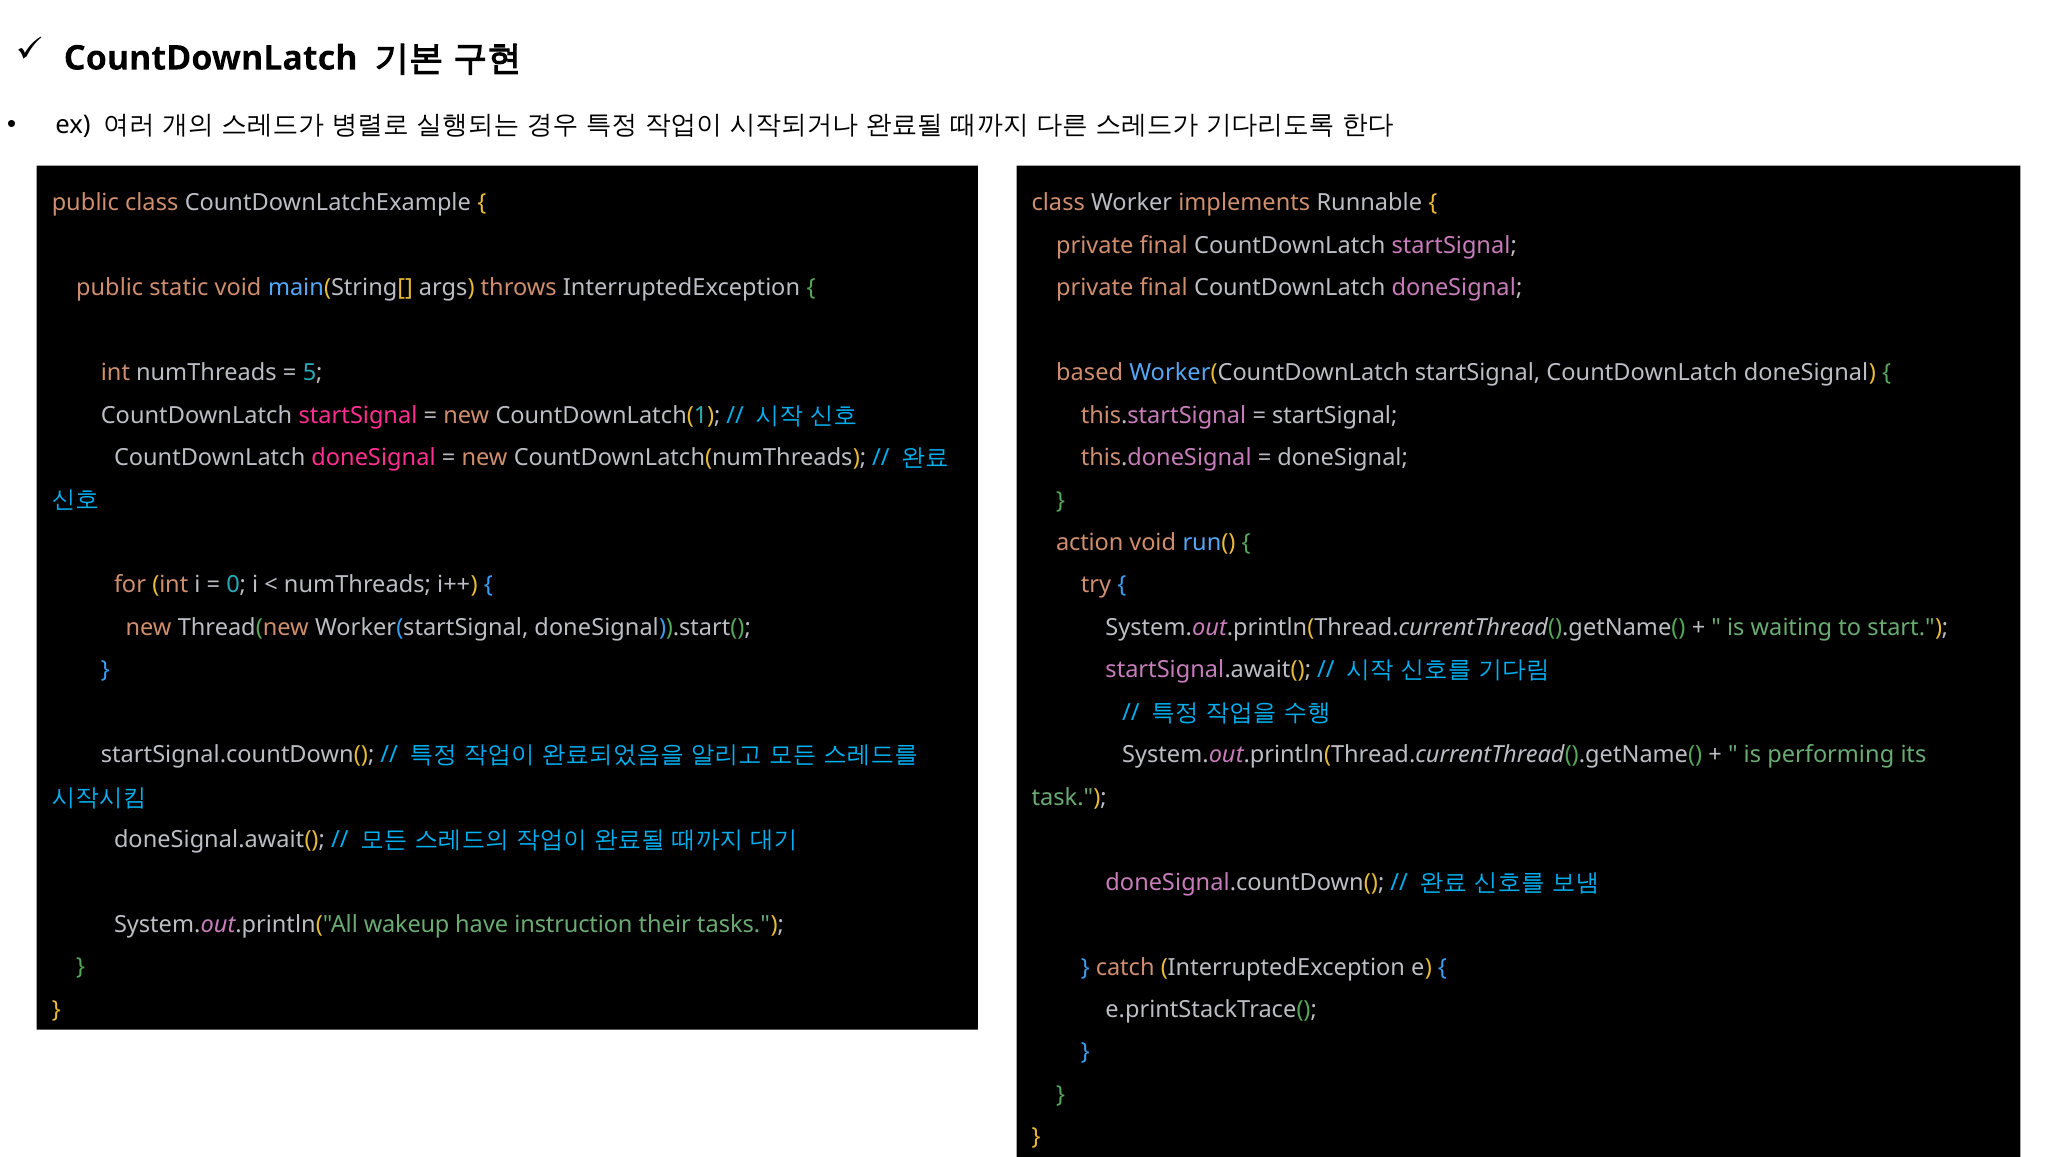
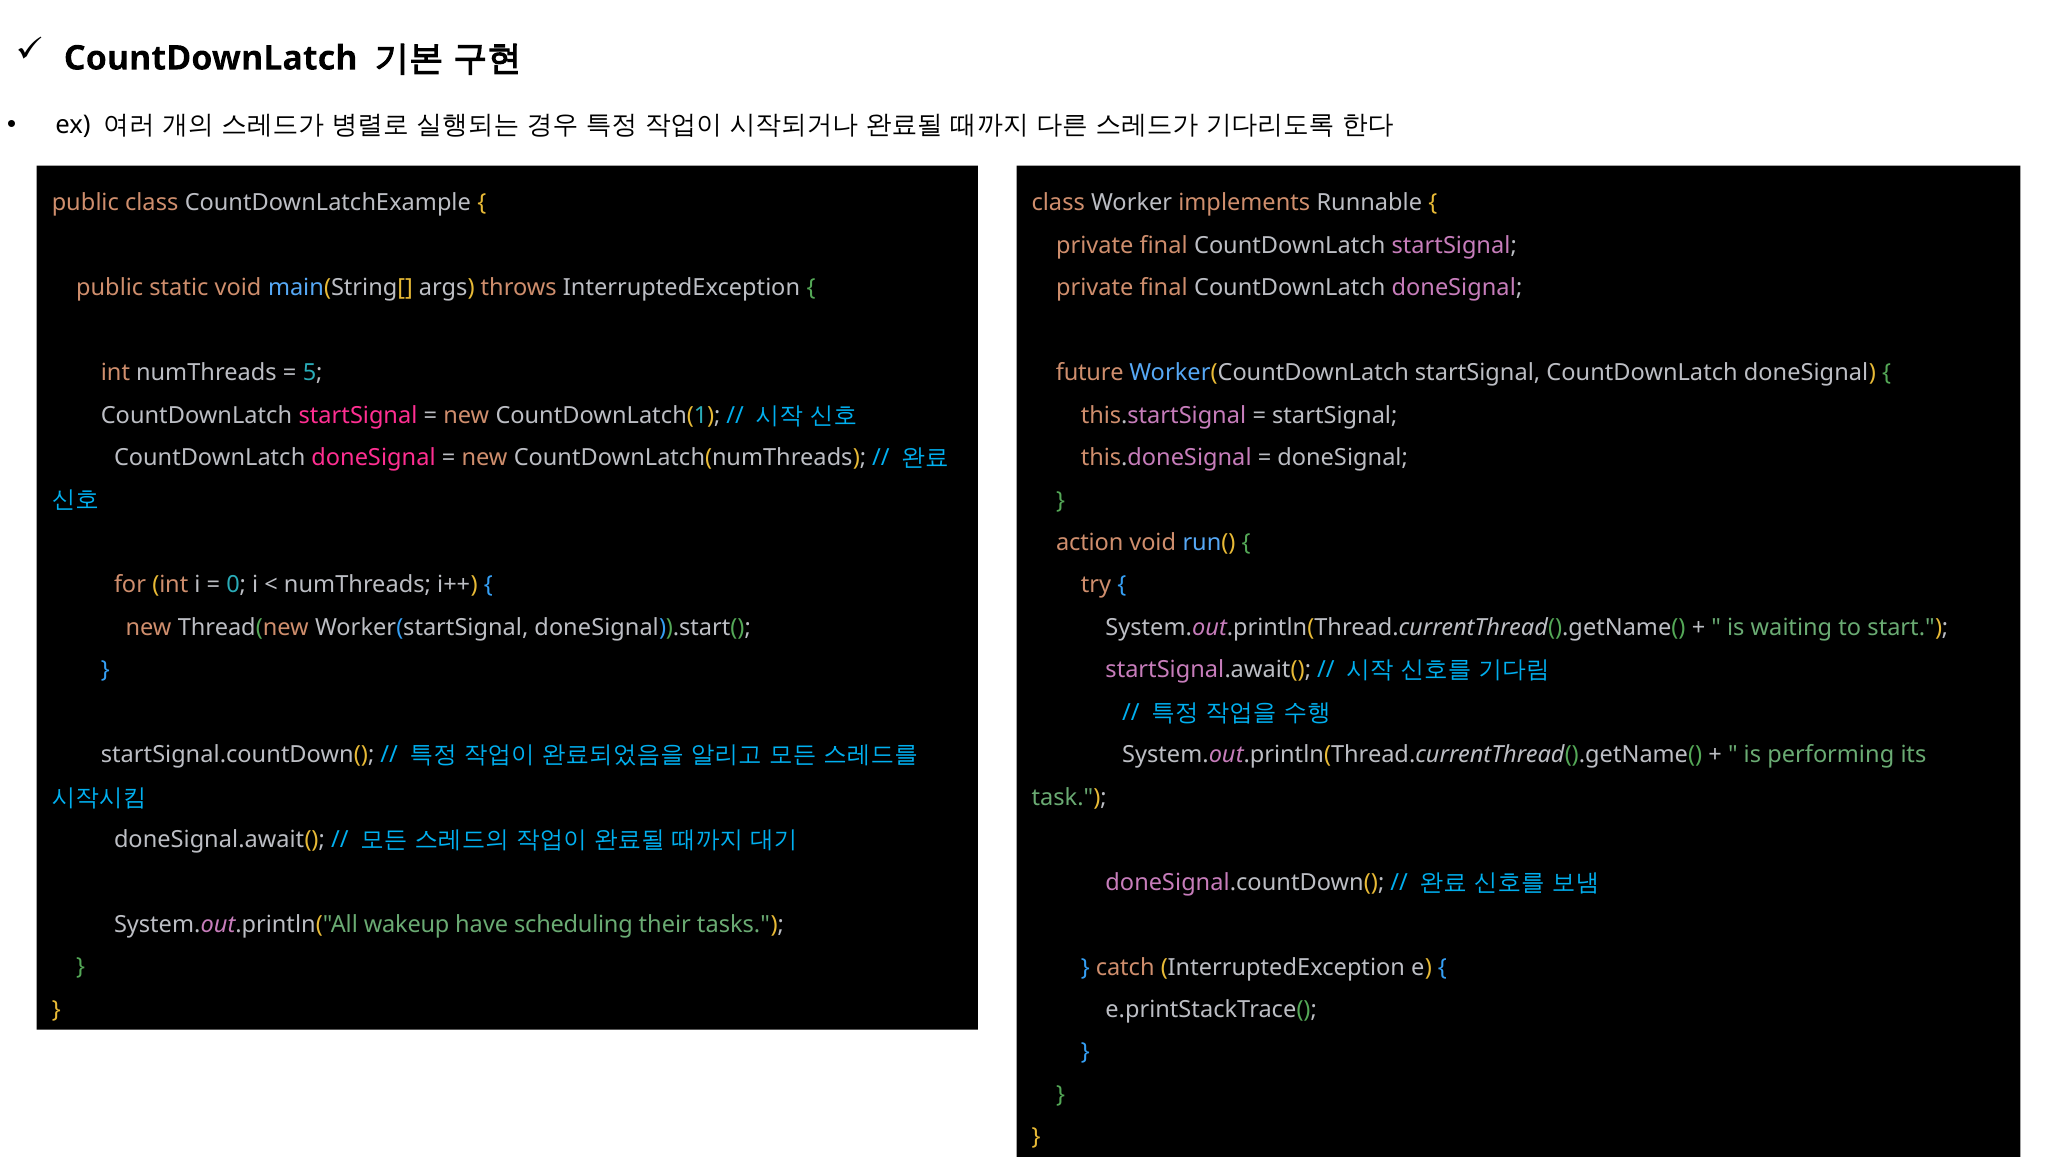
based: based -> future
instruction: instruction -> scheduling
